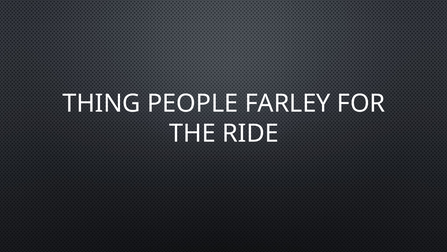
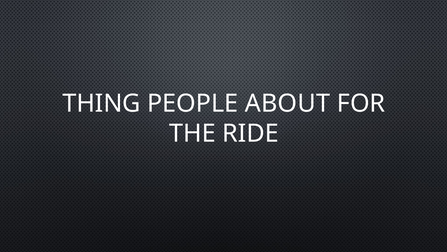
FARLEY: FARLEY -> ABOUT
